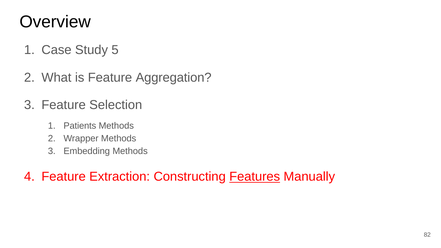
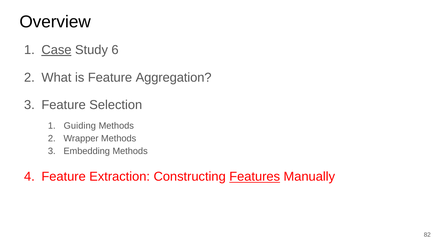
Case underline: none -> present
5: 5 -> 6
Patients: Patients -> Guiding
